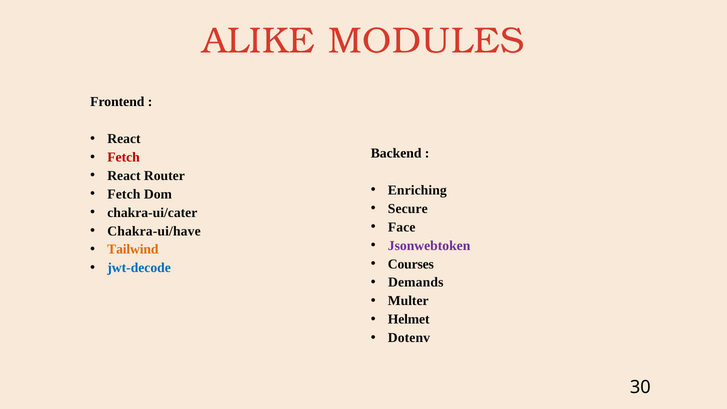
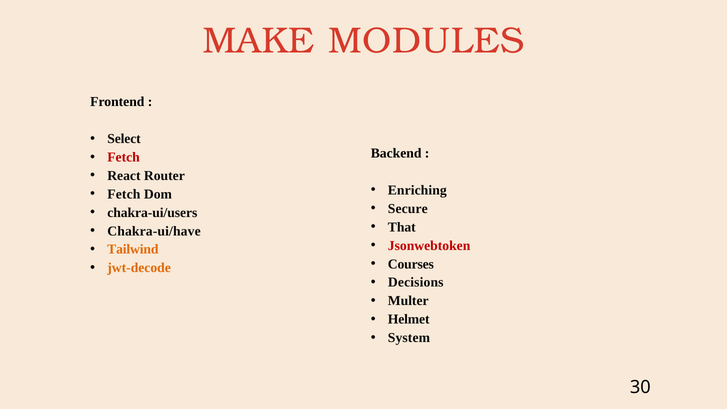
ALIKE: ALIKE -> MAKE
React at (124, 139): React -> Select
chakra-ui/cater: chakra-ui/cater -> chakra-ui/users
Face: Face -> That
Jsonwebtoken colour: purple -> red
jwt-decode colour: blue -> orange
Demands: Demands -> Decisions
Dotenv: Dotenv -> System
